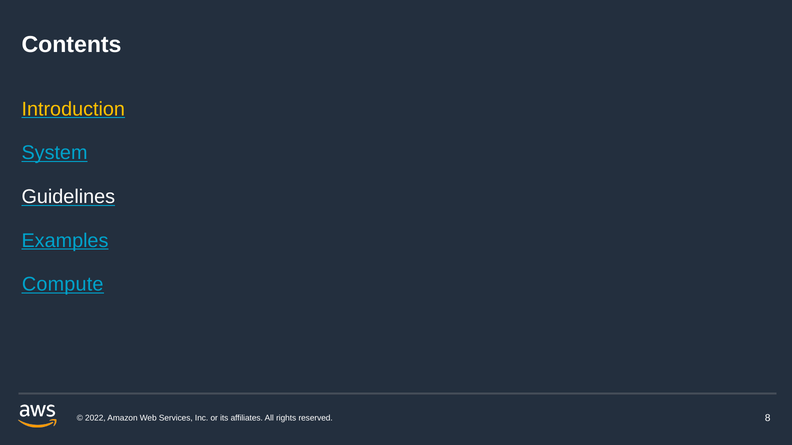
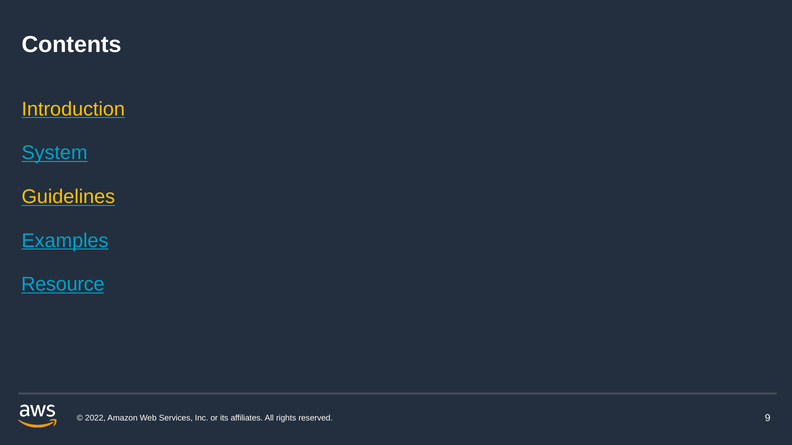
Guidelines colour: white -> yellow
Compute: Compute -> Resource
8: 8 -> 9
